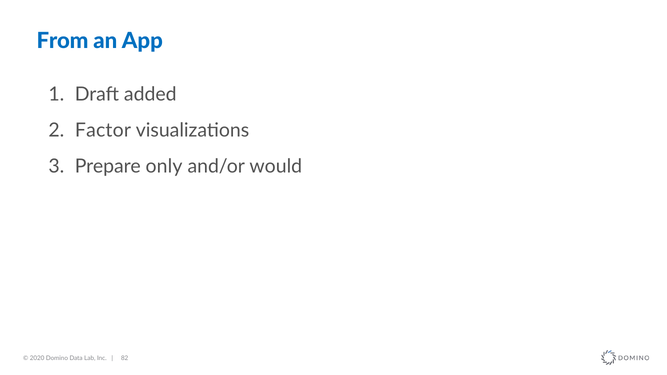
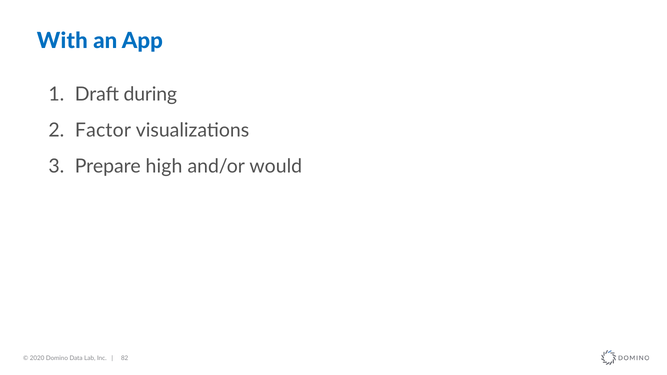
From: From -> With
added: added -> during
only: only -> high
